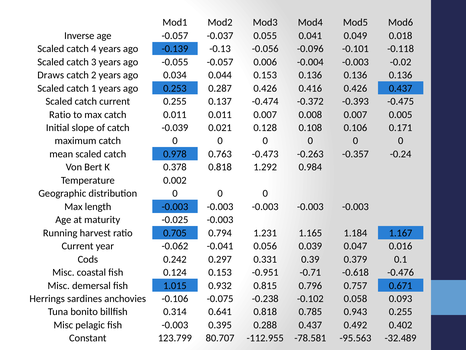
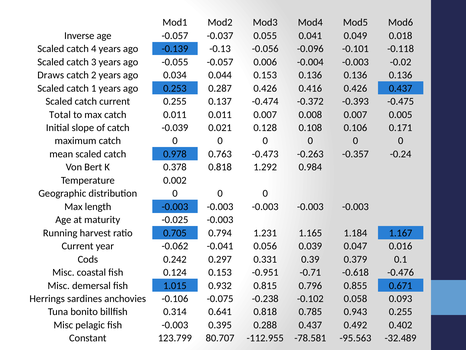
Ratio at (60, 114): Ratio -> Total
0.757: 0.757 -> 0.855
